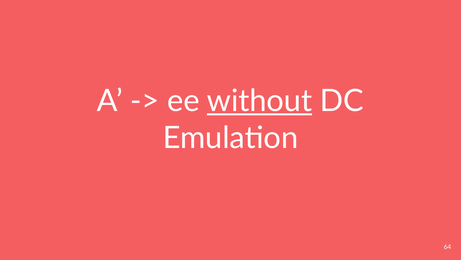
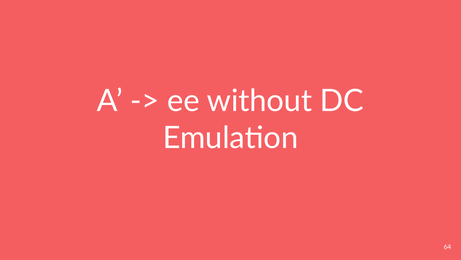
without underline: present -> none
